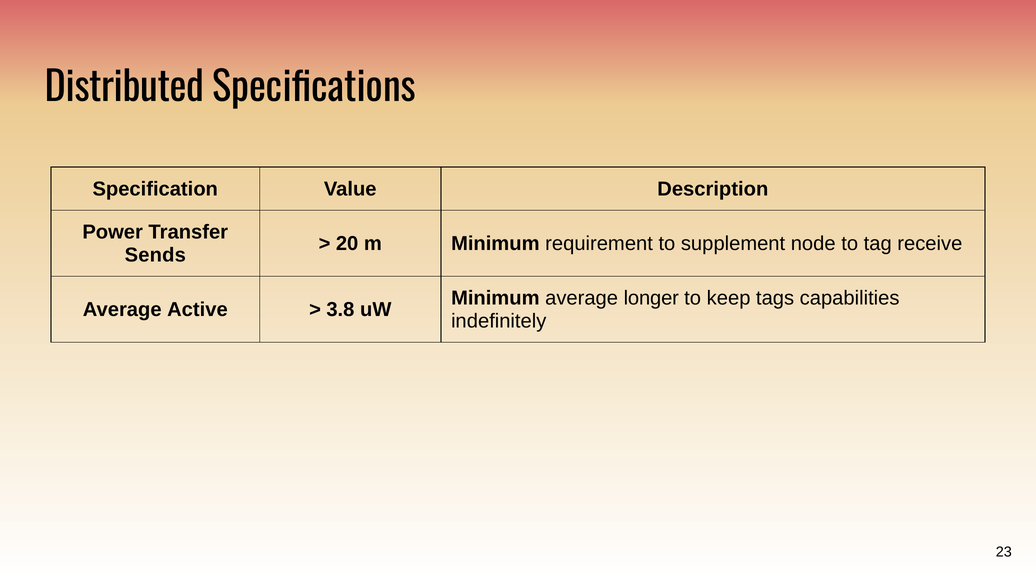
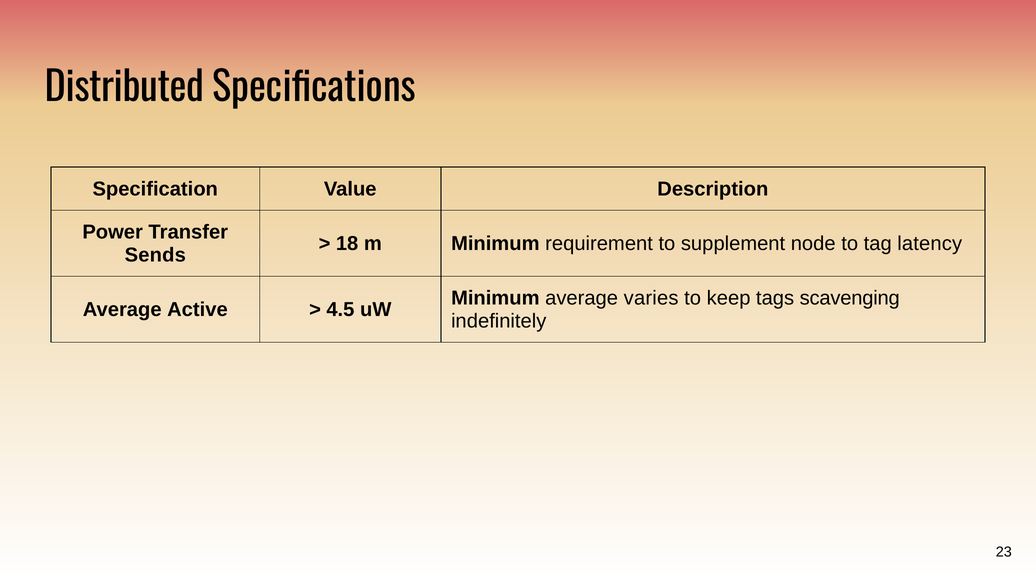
20: 20 -> 18
receive: receive -> latency
longer: longer -> varies
capabilities: capabilities -> scavenging
3.8: 3.8 -> 4.5
